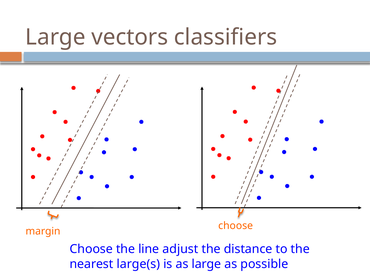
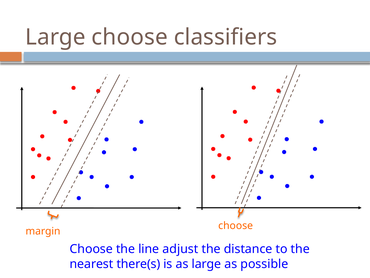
Large vectors: vectors -> choose
large(s: large(s -> there(s
